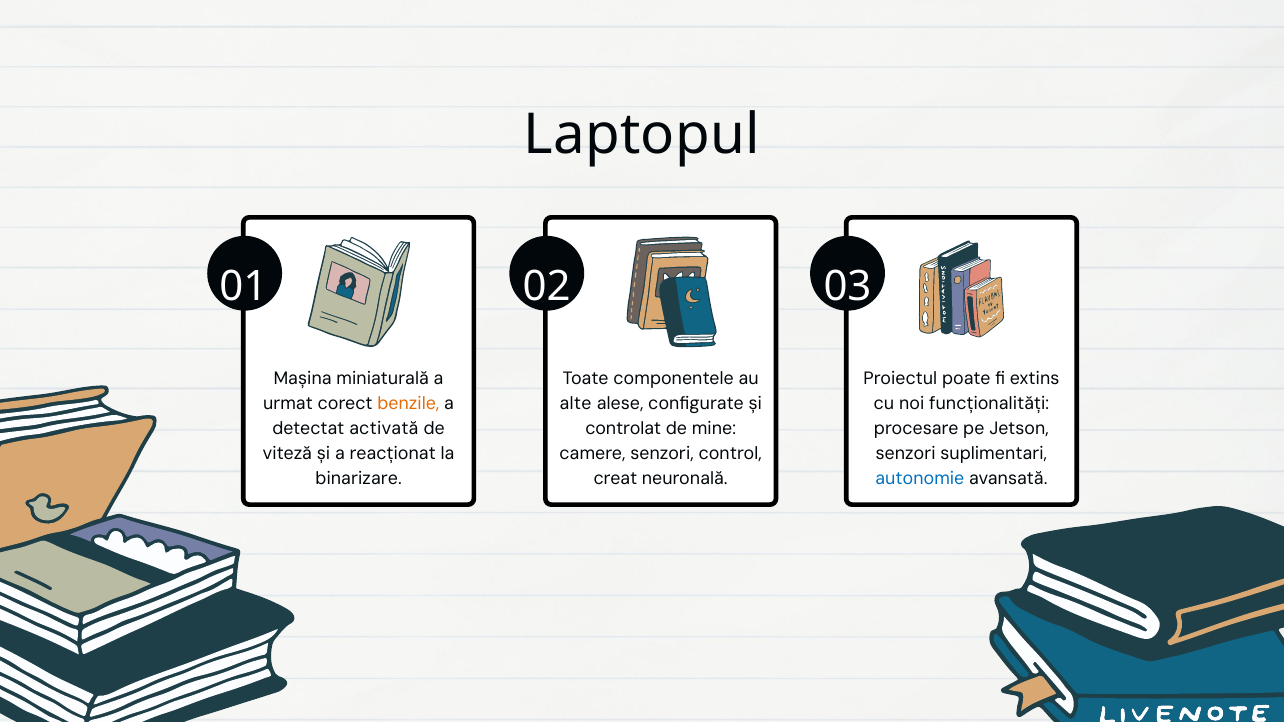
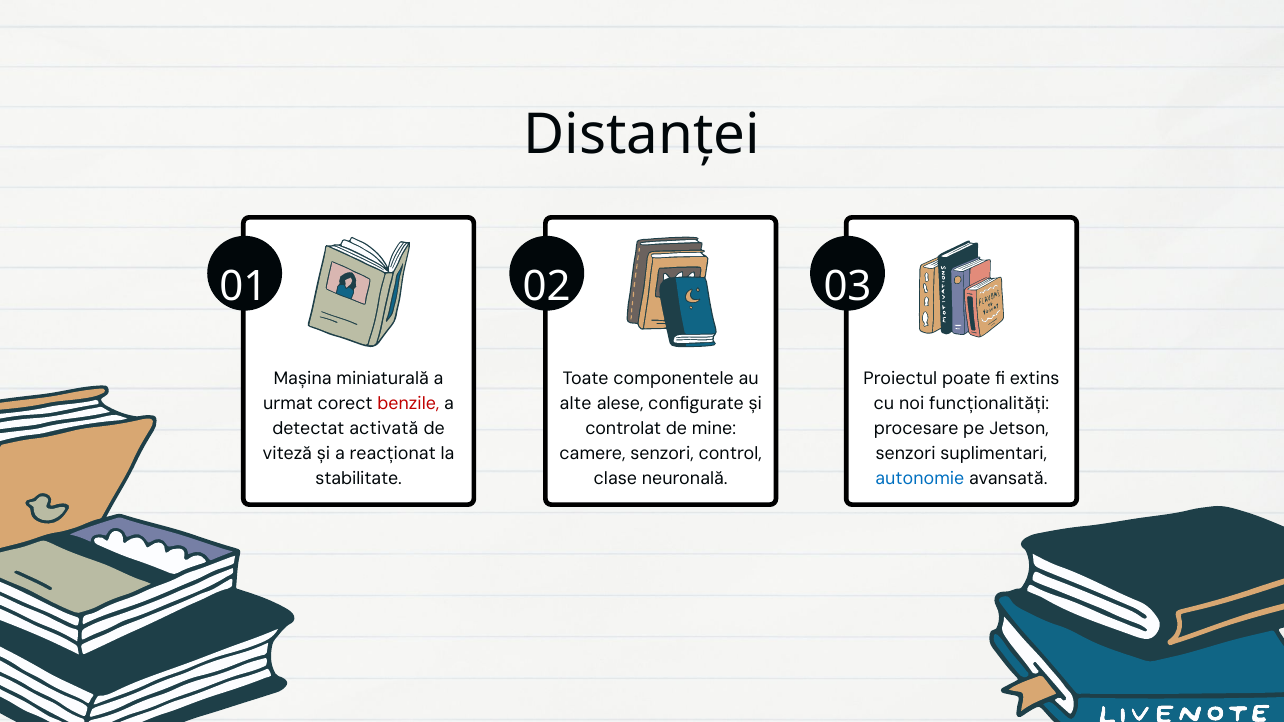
Laptopul: Laptopul -> Distanței
benzile colour: orange -> red
binarizare: binarizare -> stabilitate
creat: creat -> clase
